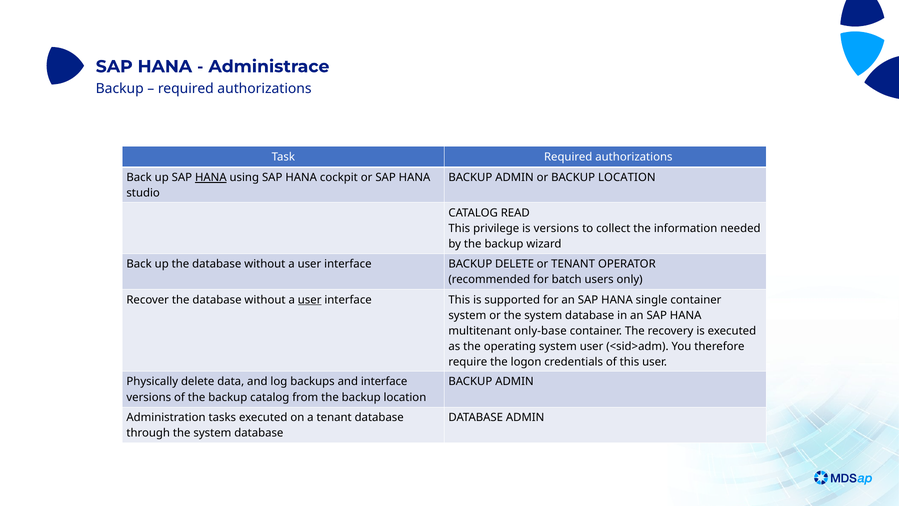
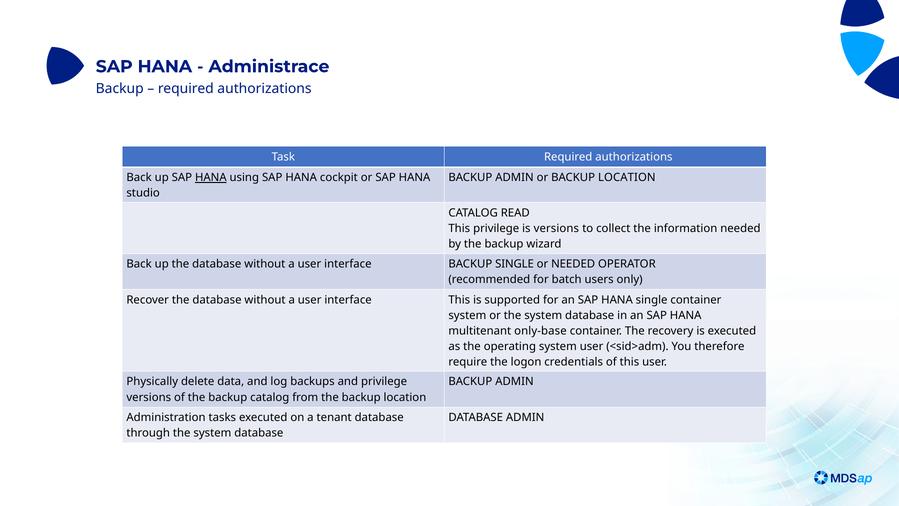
BACKUP DELETE: DELETE -> SINGLE
or TENANT: TENANT -> NEEDED
user at (310, 300) underline: present -> none
and interface: interface -> privilege
